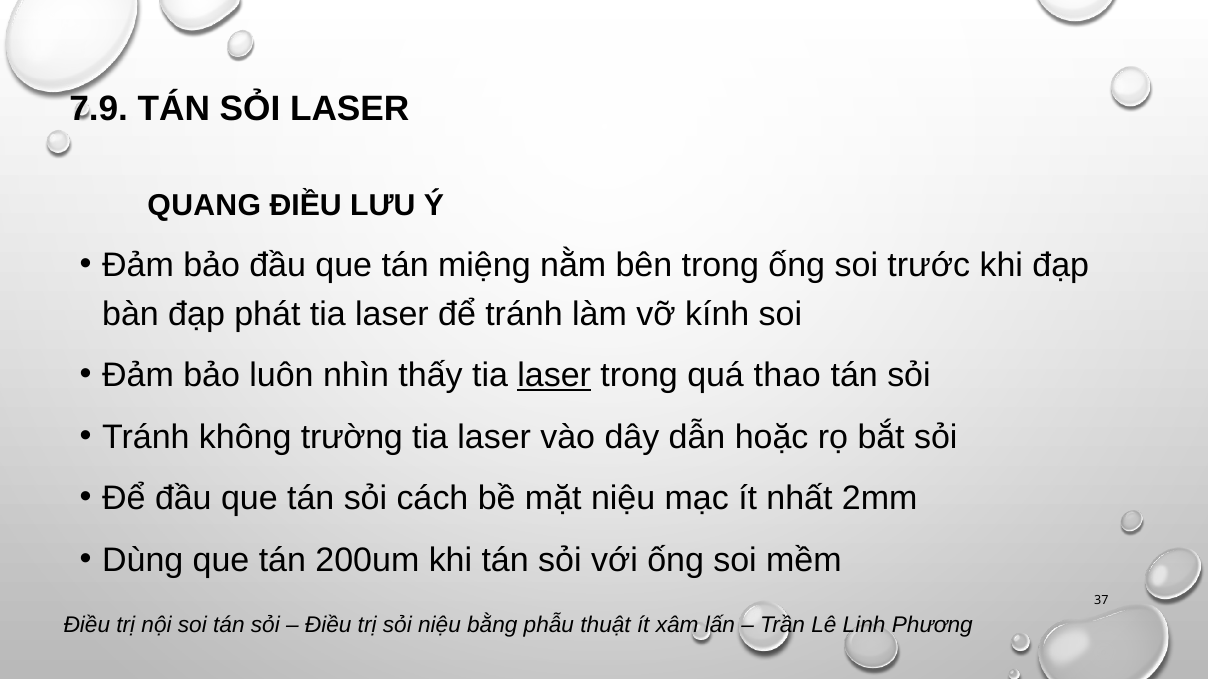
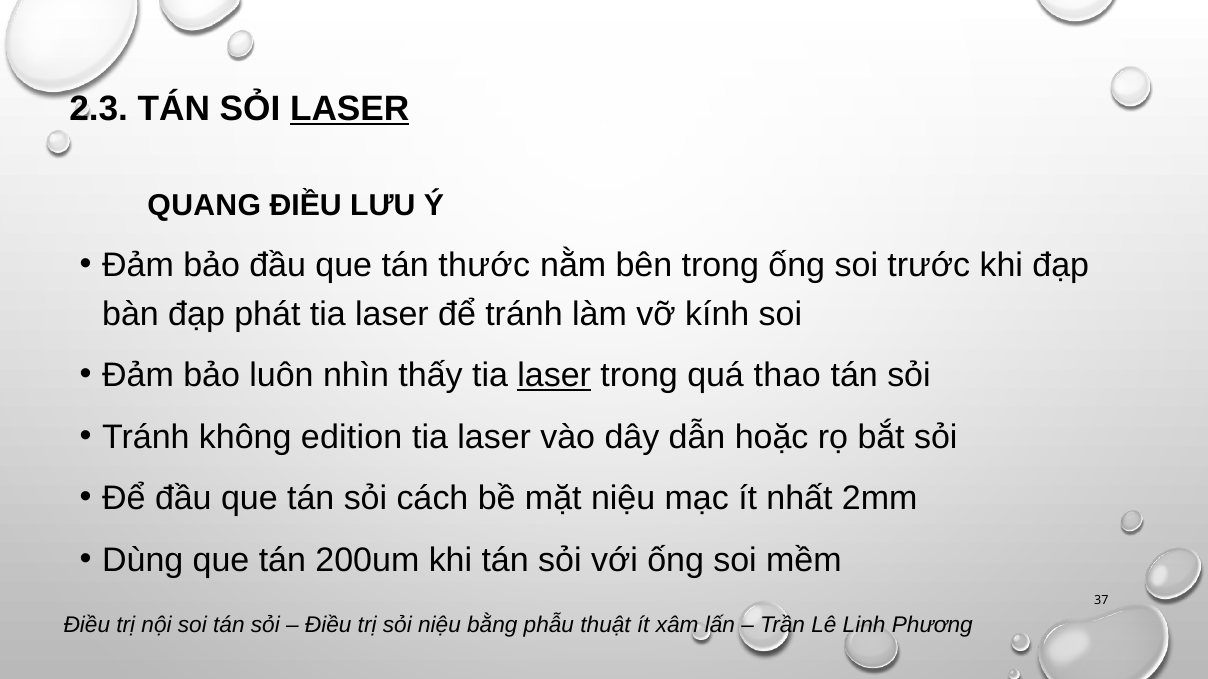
7.9: 7.9 -> 2.3
LASER at (350, 109) underline: none -> present
miệng: miệng -> thước
trường: trường -> edition
